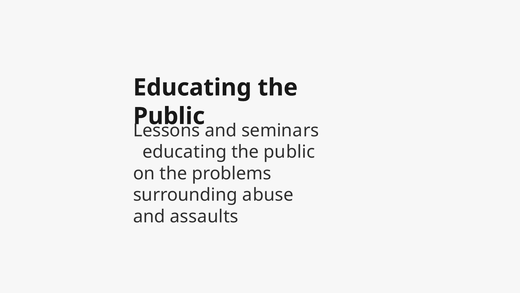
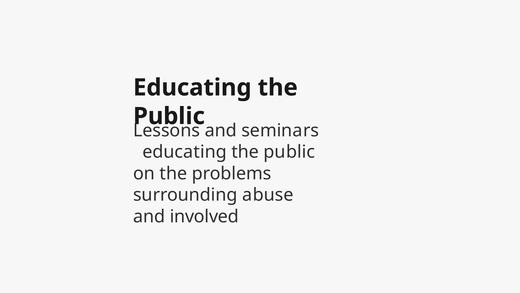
assaults: assaults -> involved
